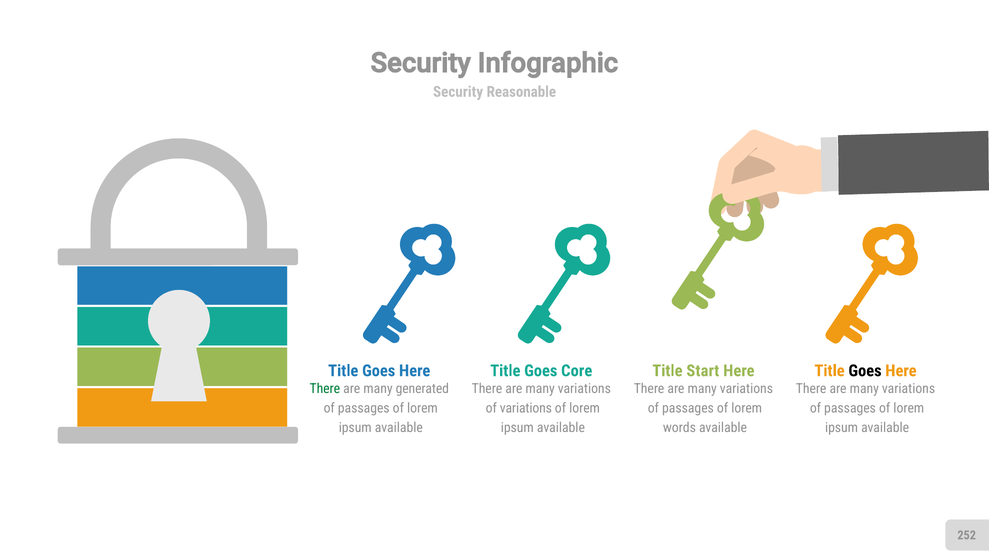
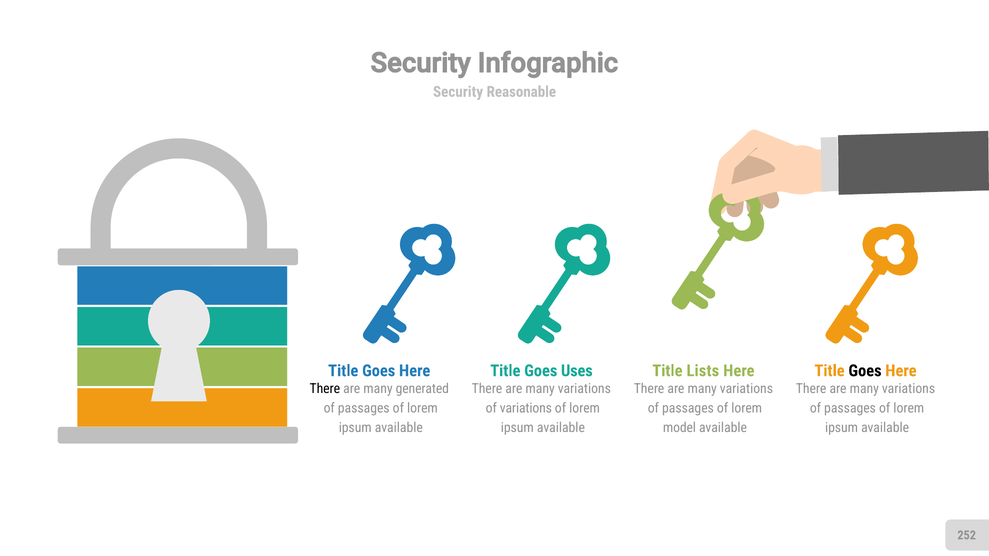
Core: Core -> Uses
Start: Start -> Lists
There at (325, 389) colour: green -> black
words: words -> model
